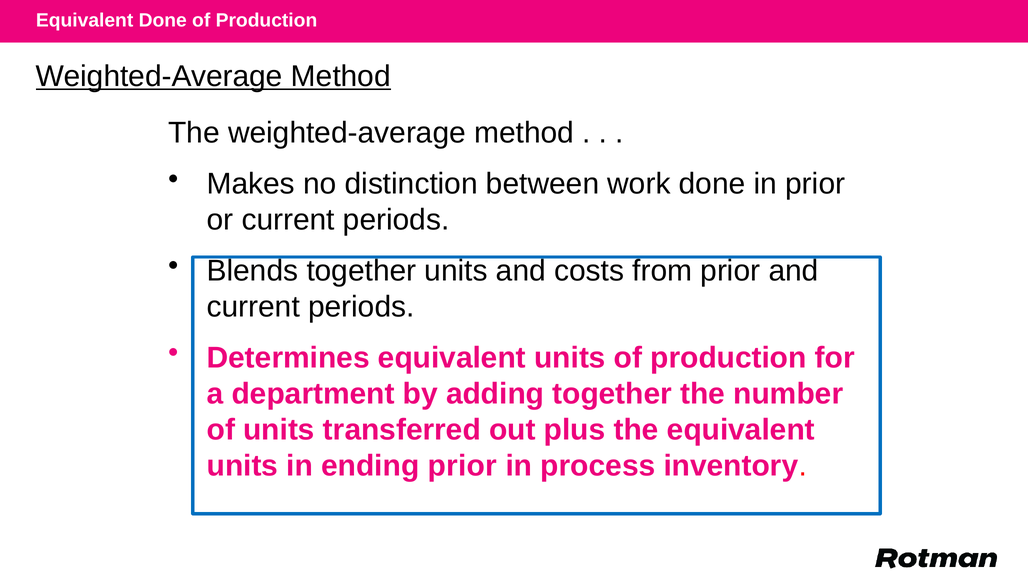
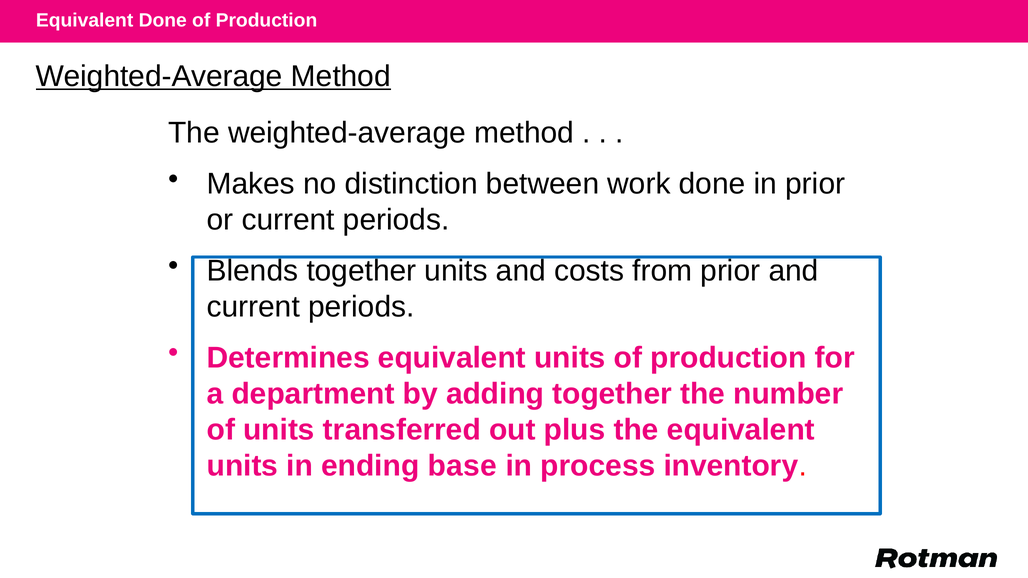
ending prior: prior -> base
